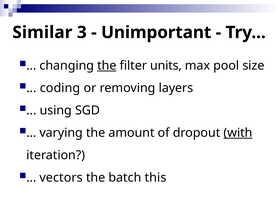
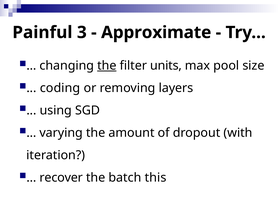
Similar: Similar -> Painful
Unimportant: Unimportant -> Approximate
with underline: present -> none
vectors: vectors -> recover
